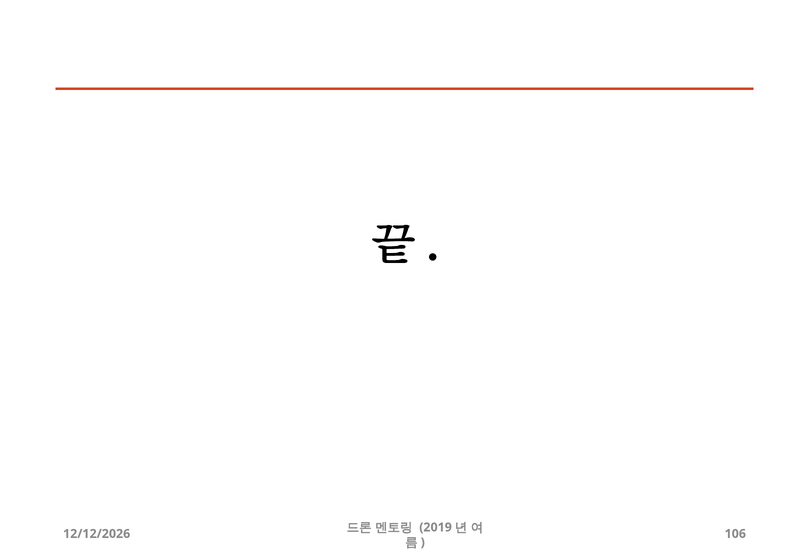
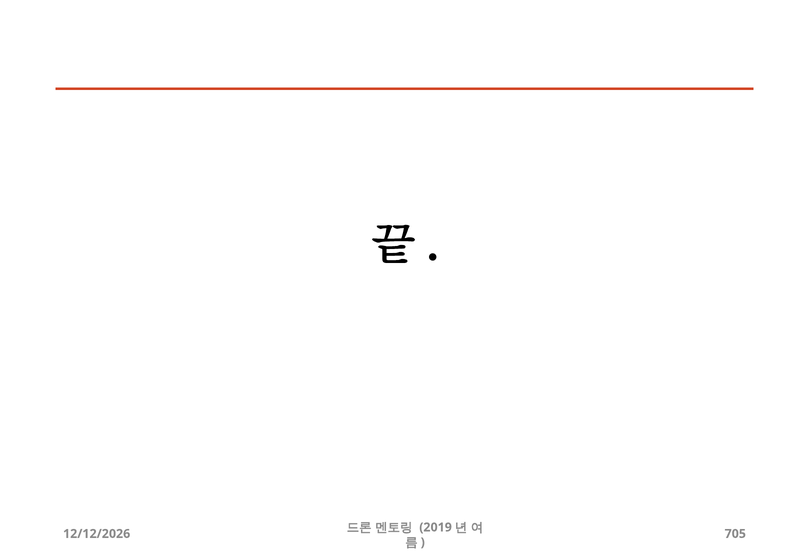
106: 106 -> 705
